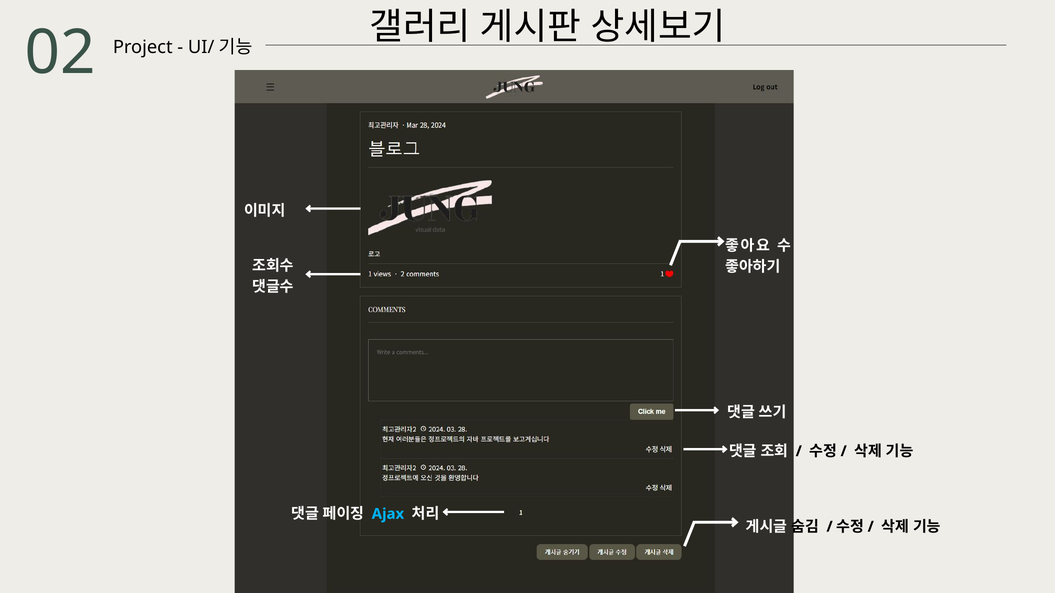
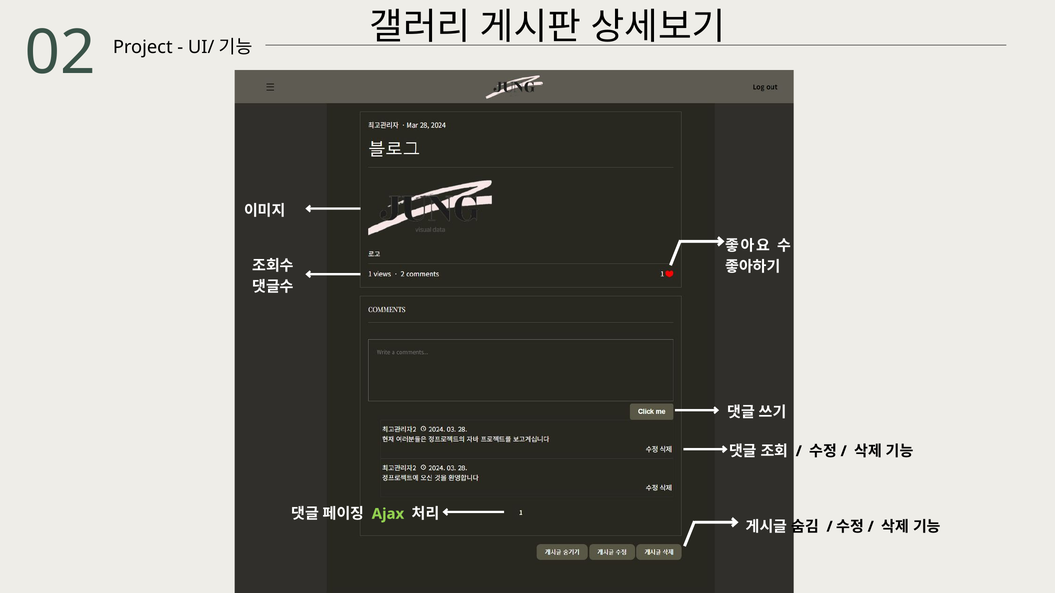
Ajax colour: light blue -> light green
